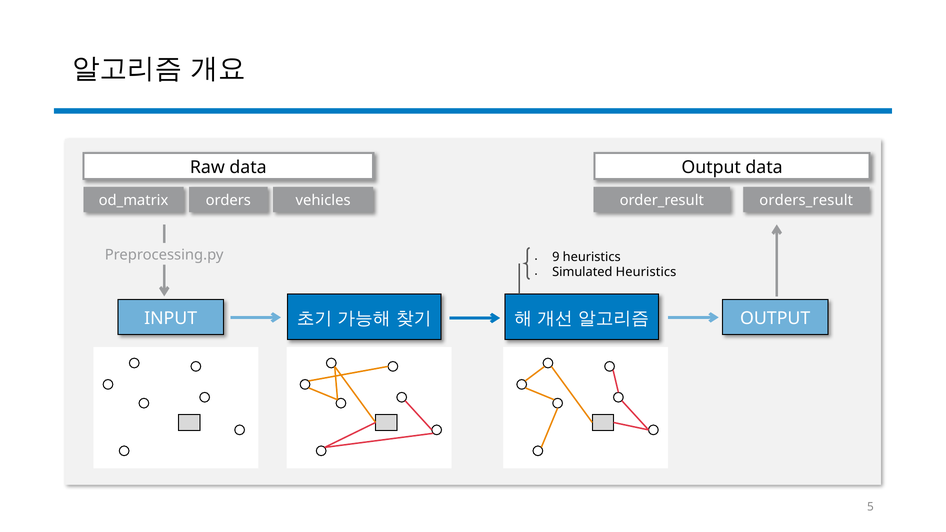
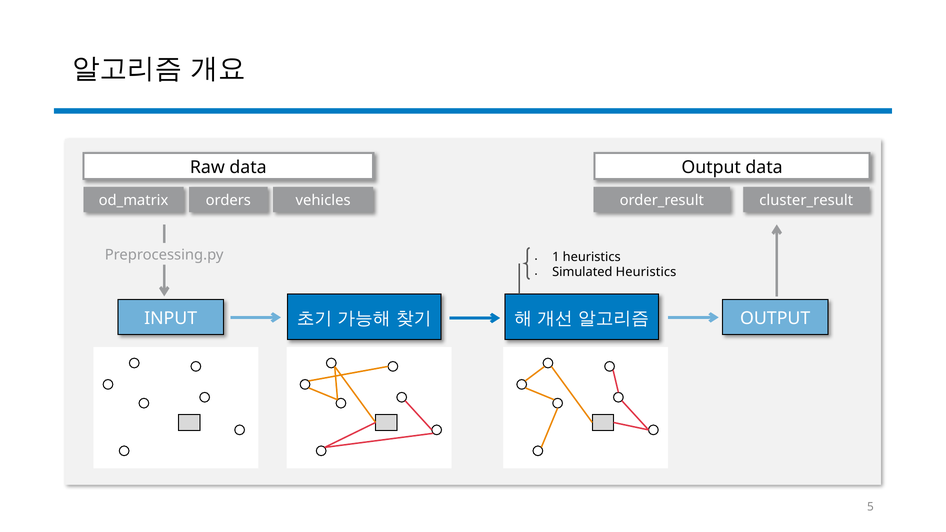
orders_result: orders_result -> cluster_result
9: 9 -> 1
